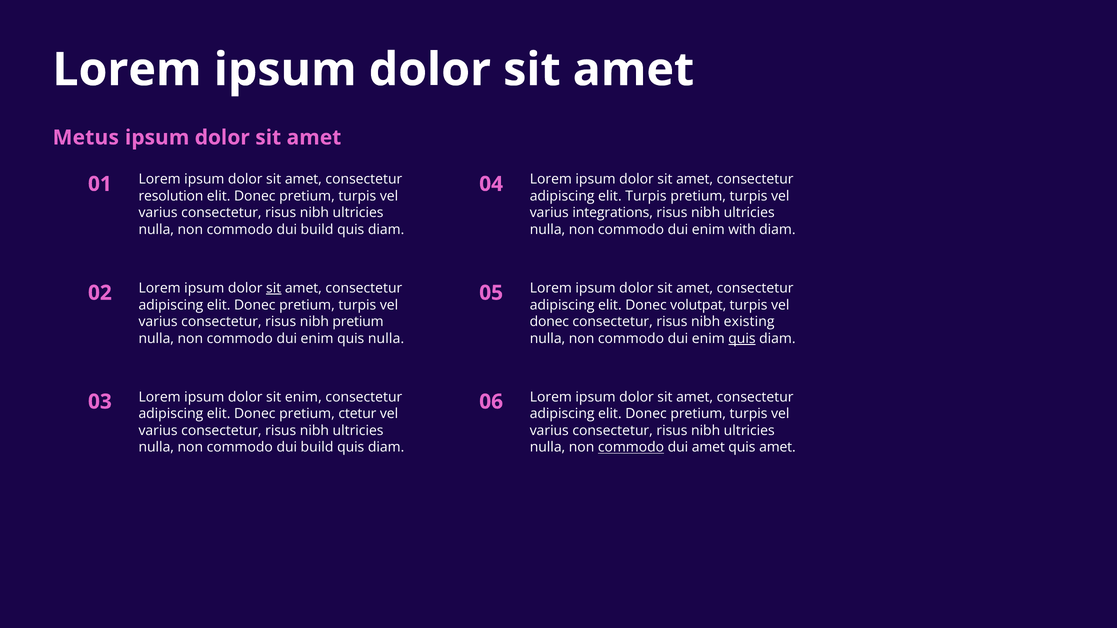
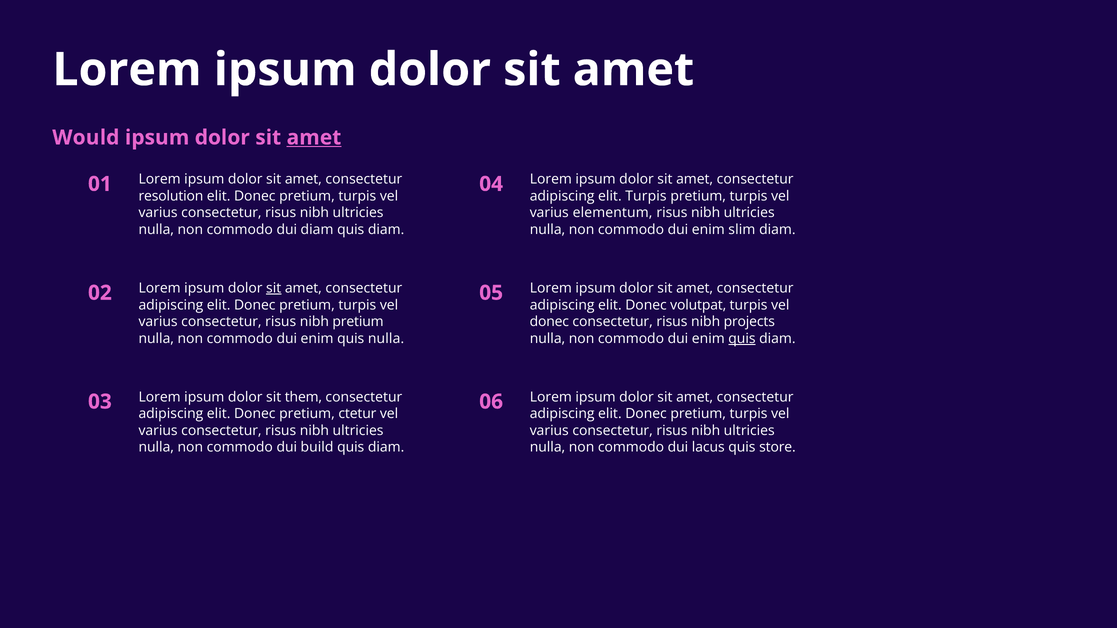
Metus: Metus -> Would
amet at (314, 138) underline: none -> present
integrations: integrations -> elementum
build at (317, 230): build -> diam
with: with -> slim
existing: existing -> projects
sit enim: enim -> them
commodo at (631, 447) underline: present -> none
dui amet: amet -> lacus
quis amet: amet -> store
